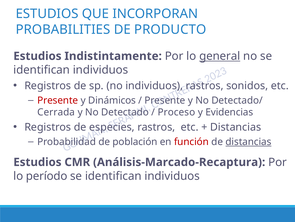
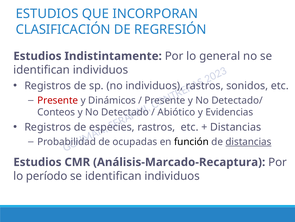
PROBABILITIES: PROBABILITIES -> CLASIFICACIÓN
PRODUCTO: PRODUCTO -> REGRESIÓN
general underline: present -> none
Cerrada: Cerrada -> Conteos
Proceso: Proceso -> Abiótico
población: población -> ocupadas
función colour: red -> black
